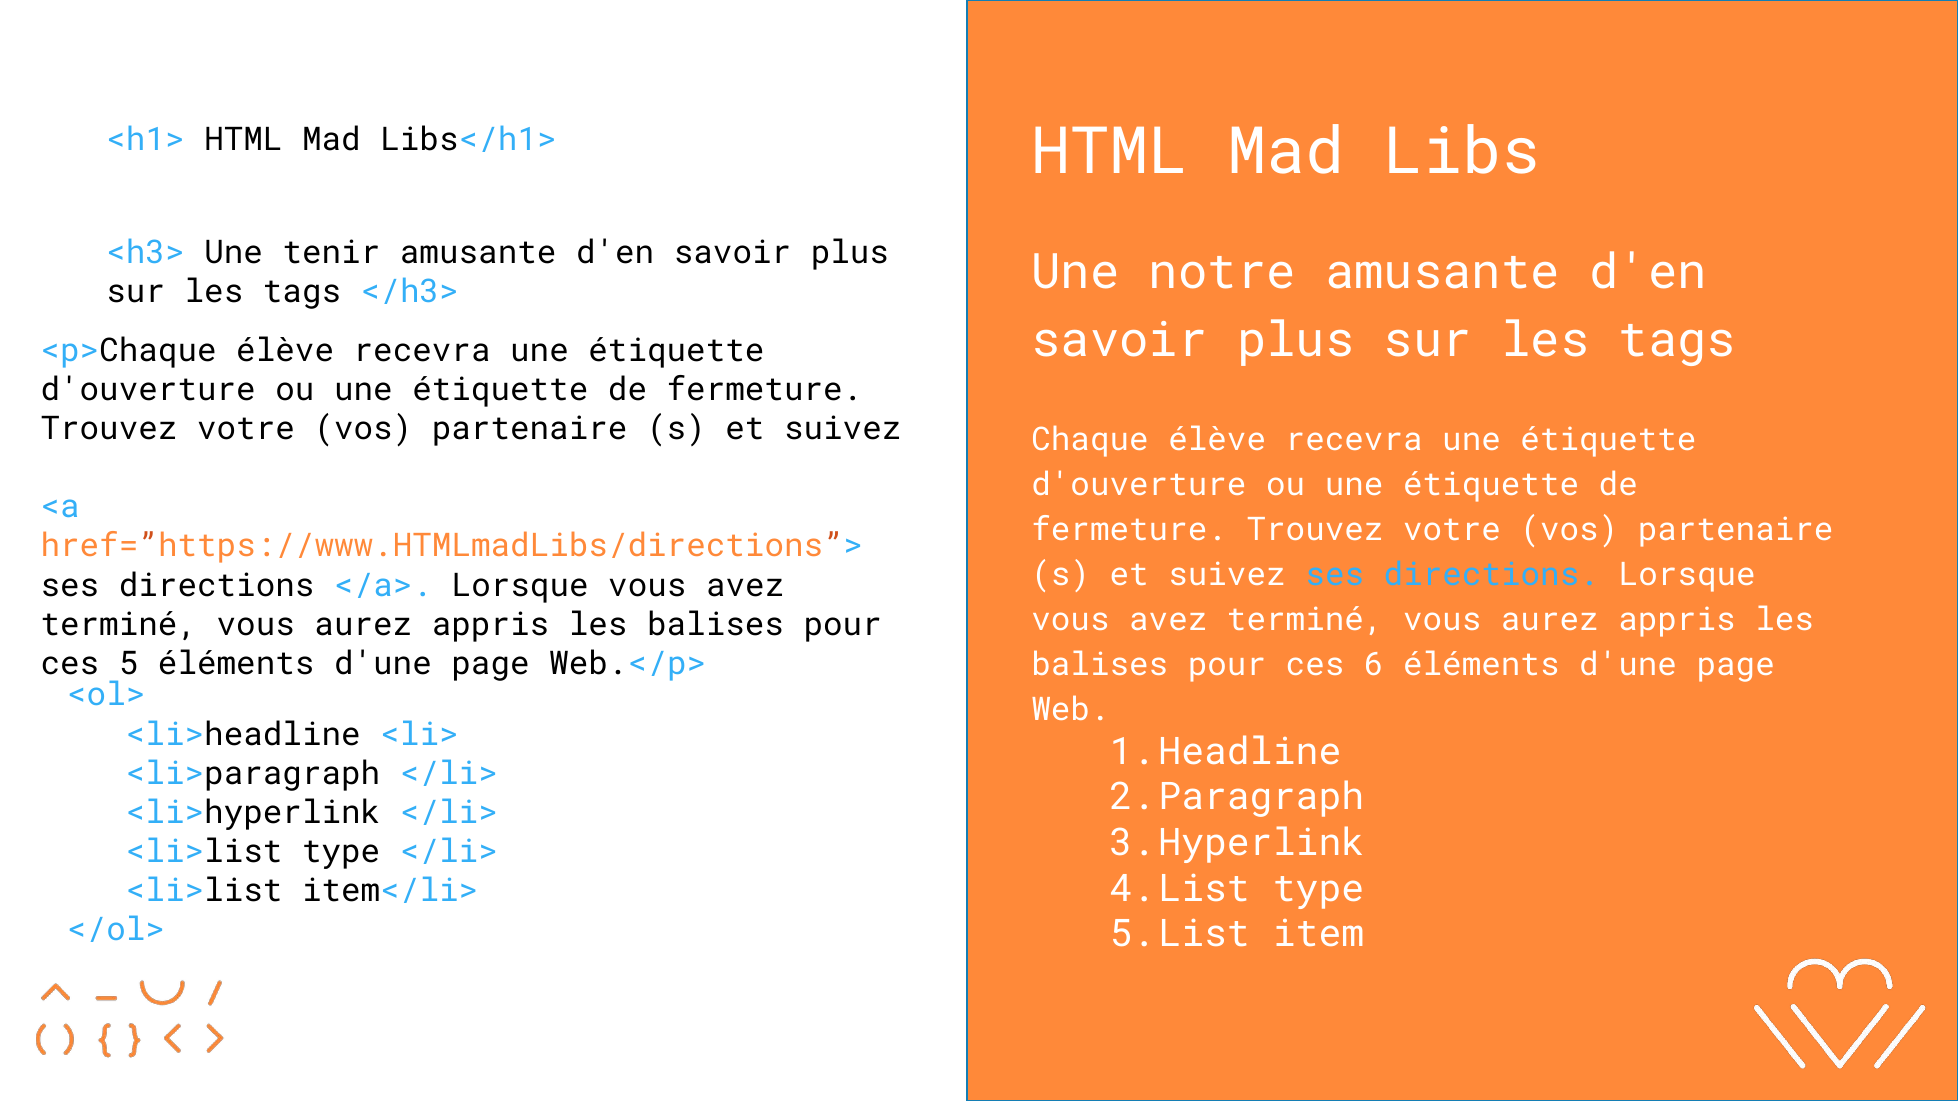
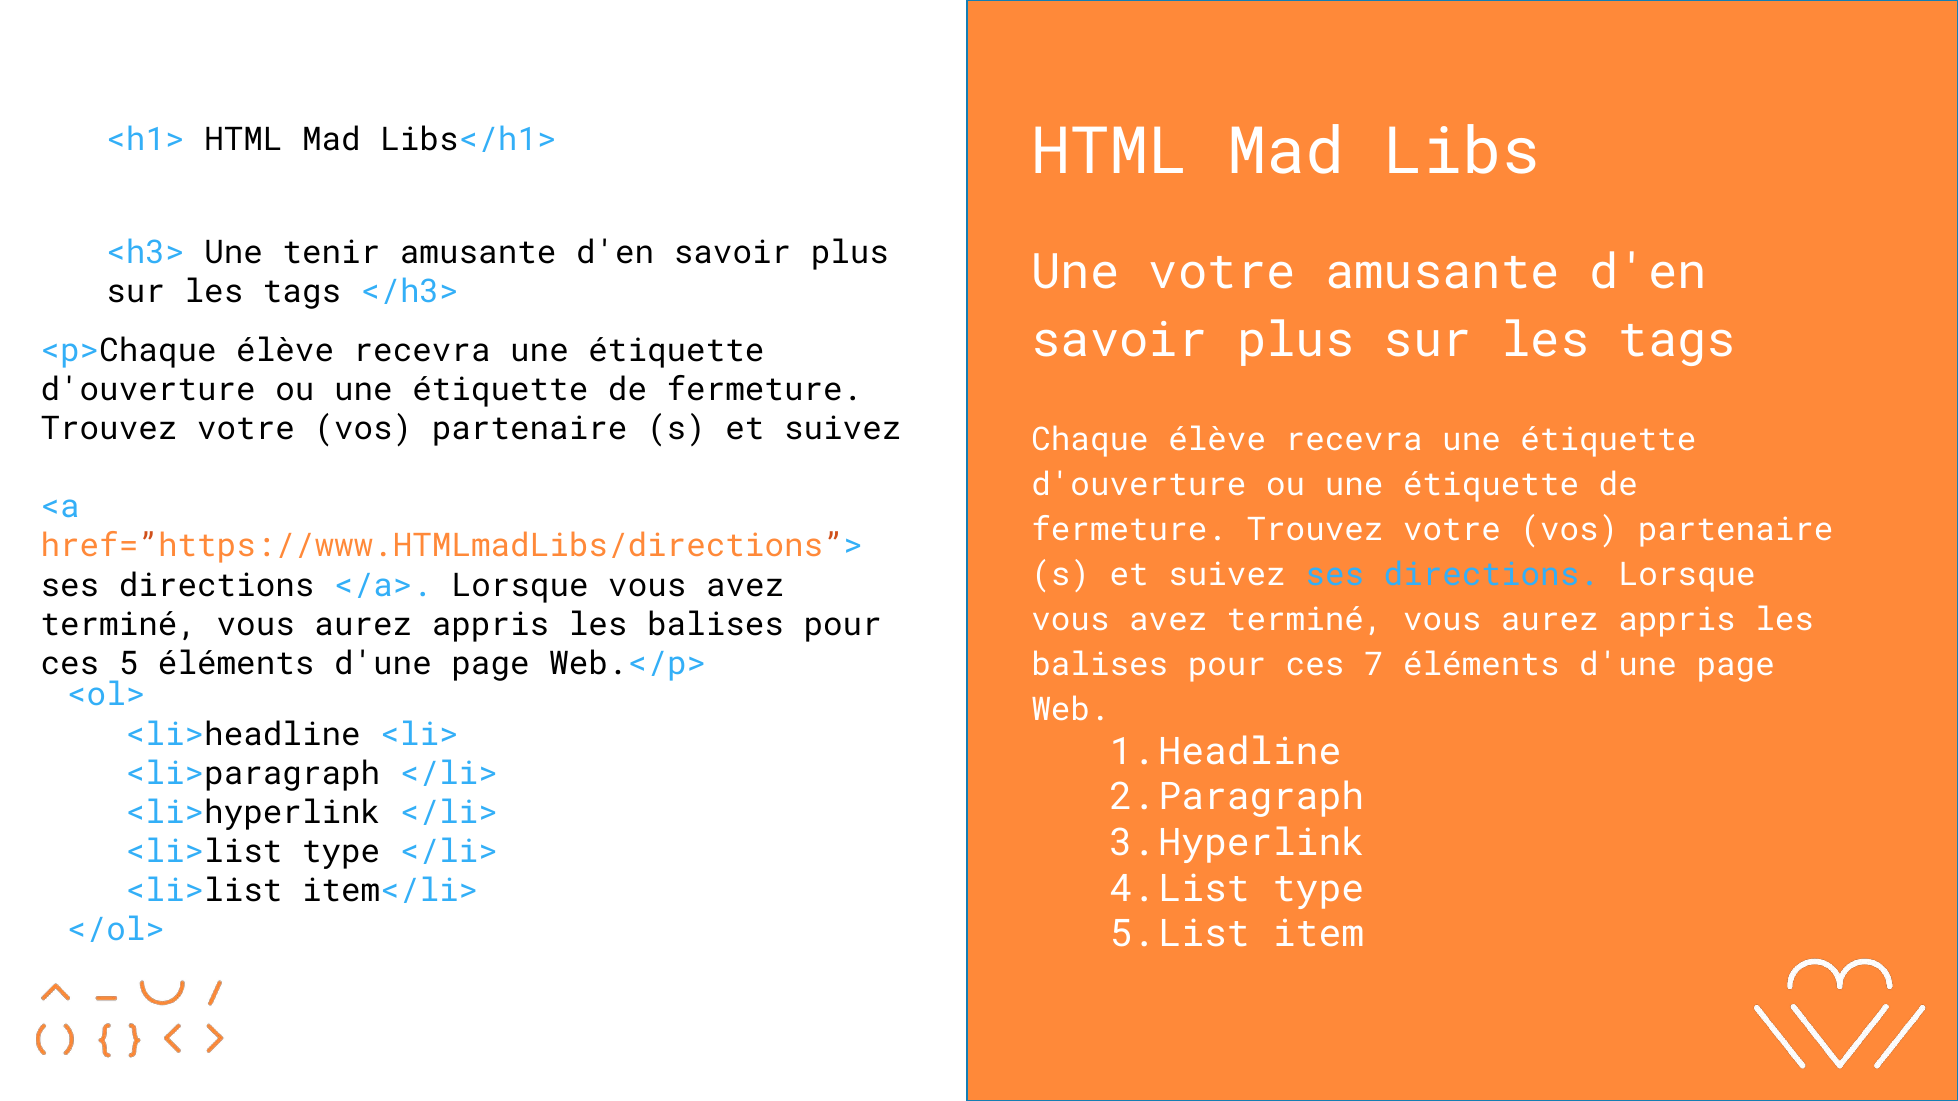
Une notre: notre -> votre
6: 6 -> 7
